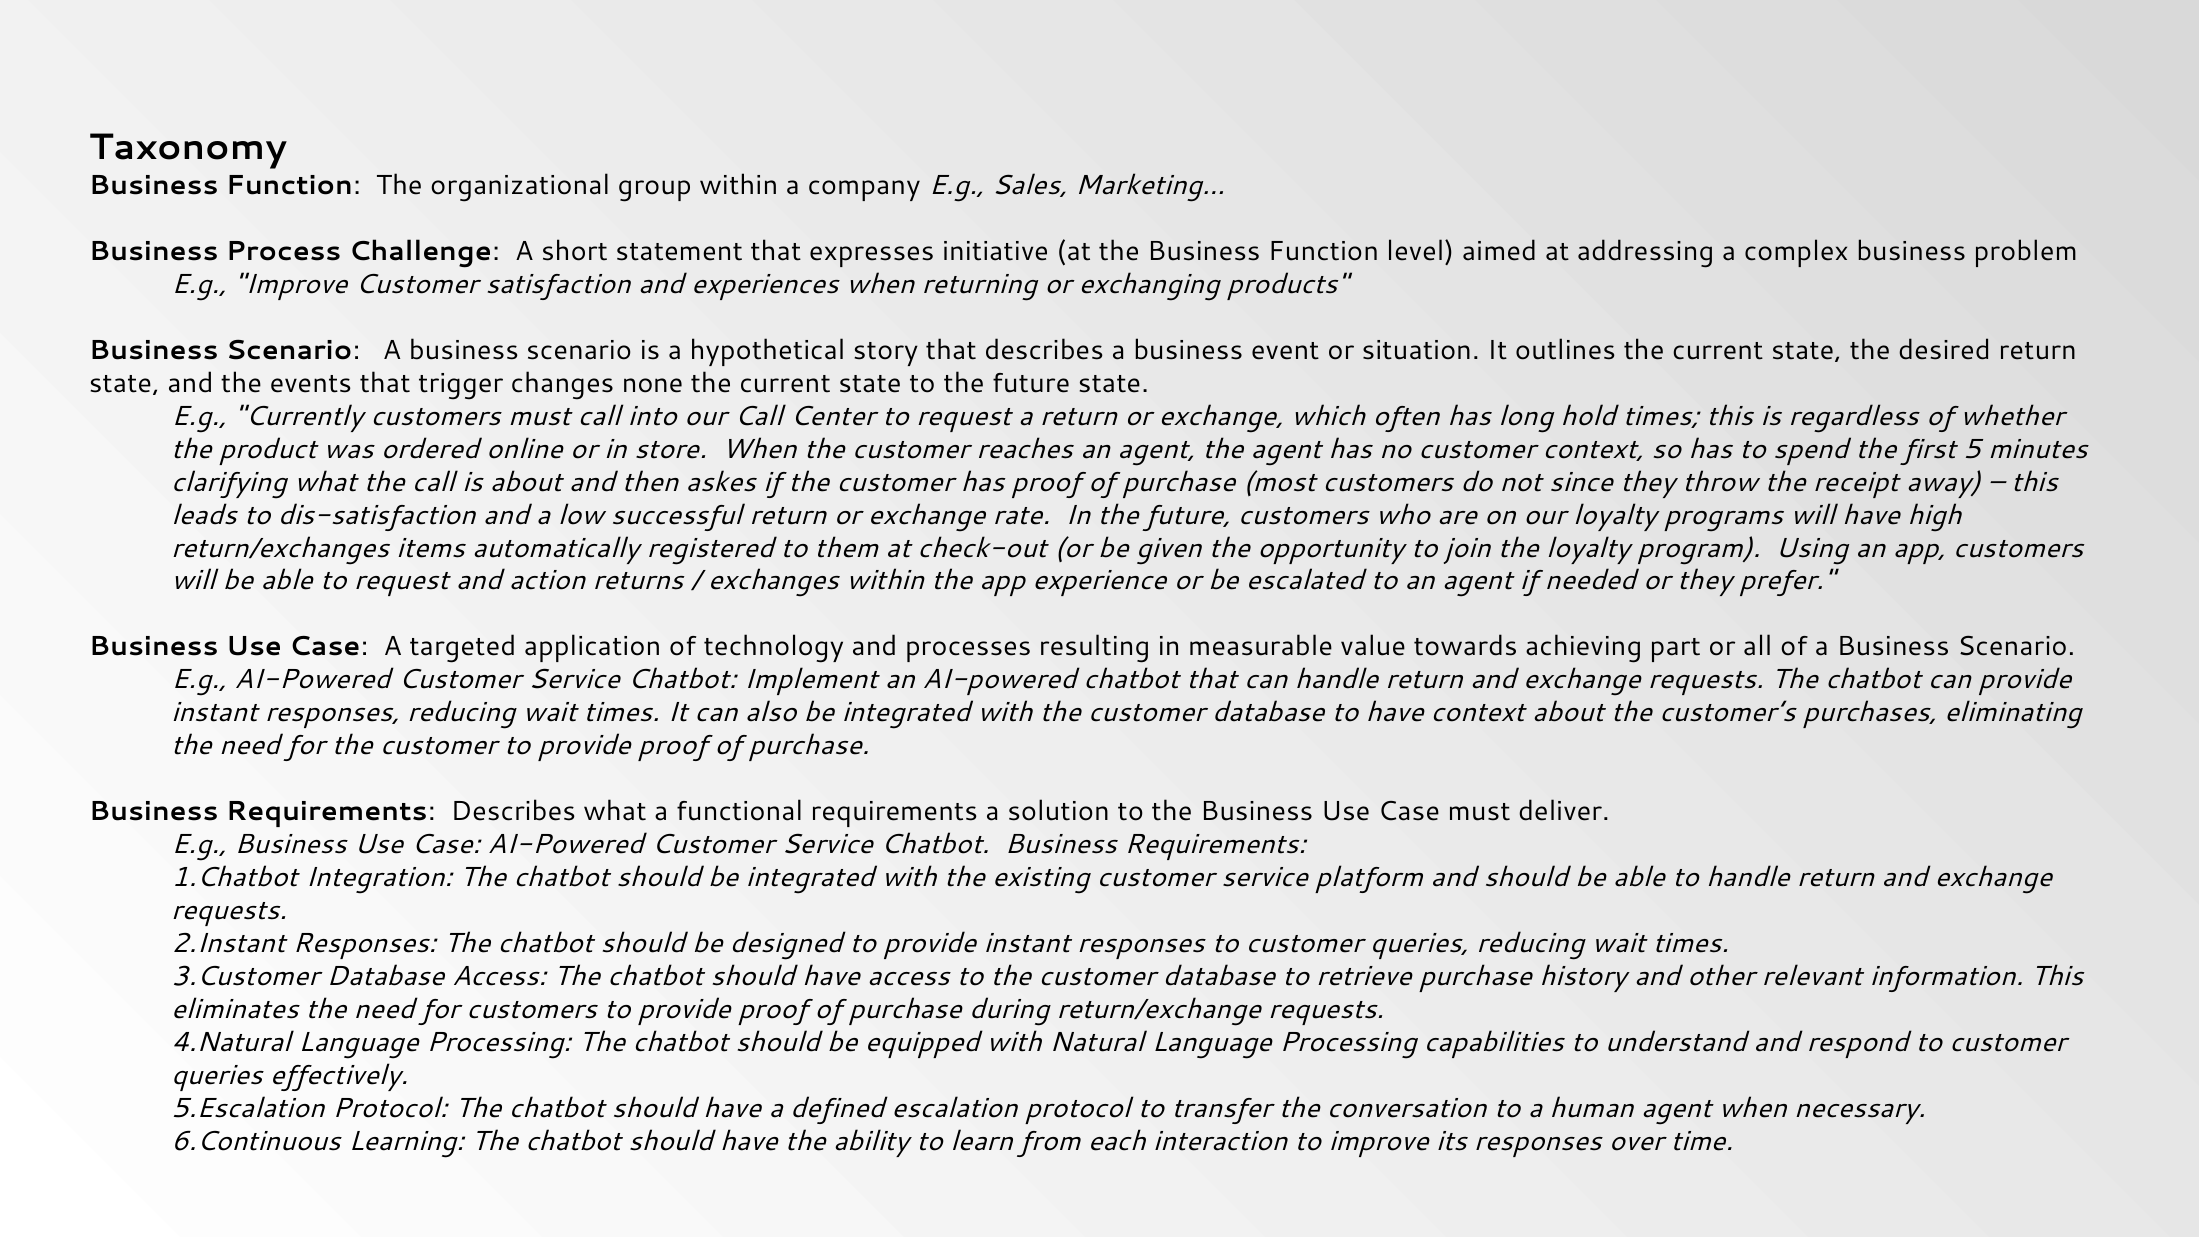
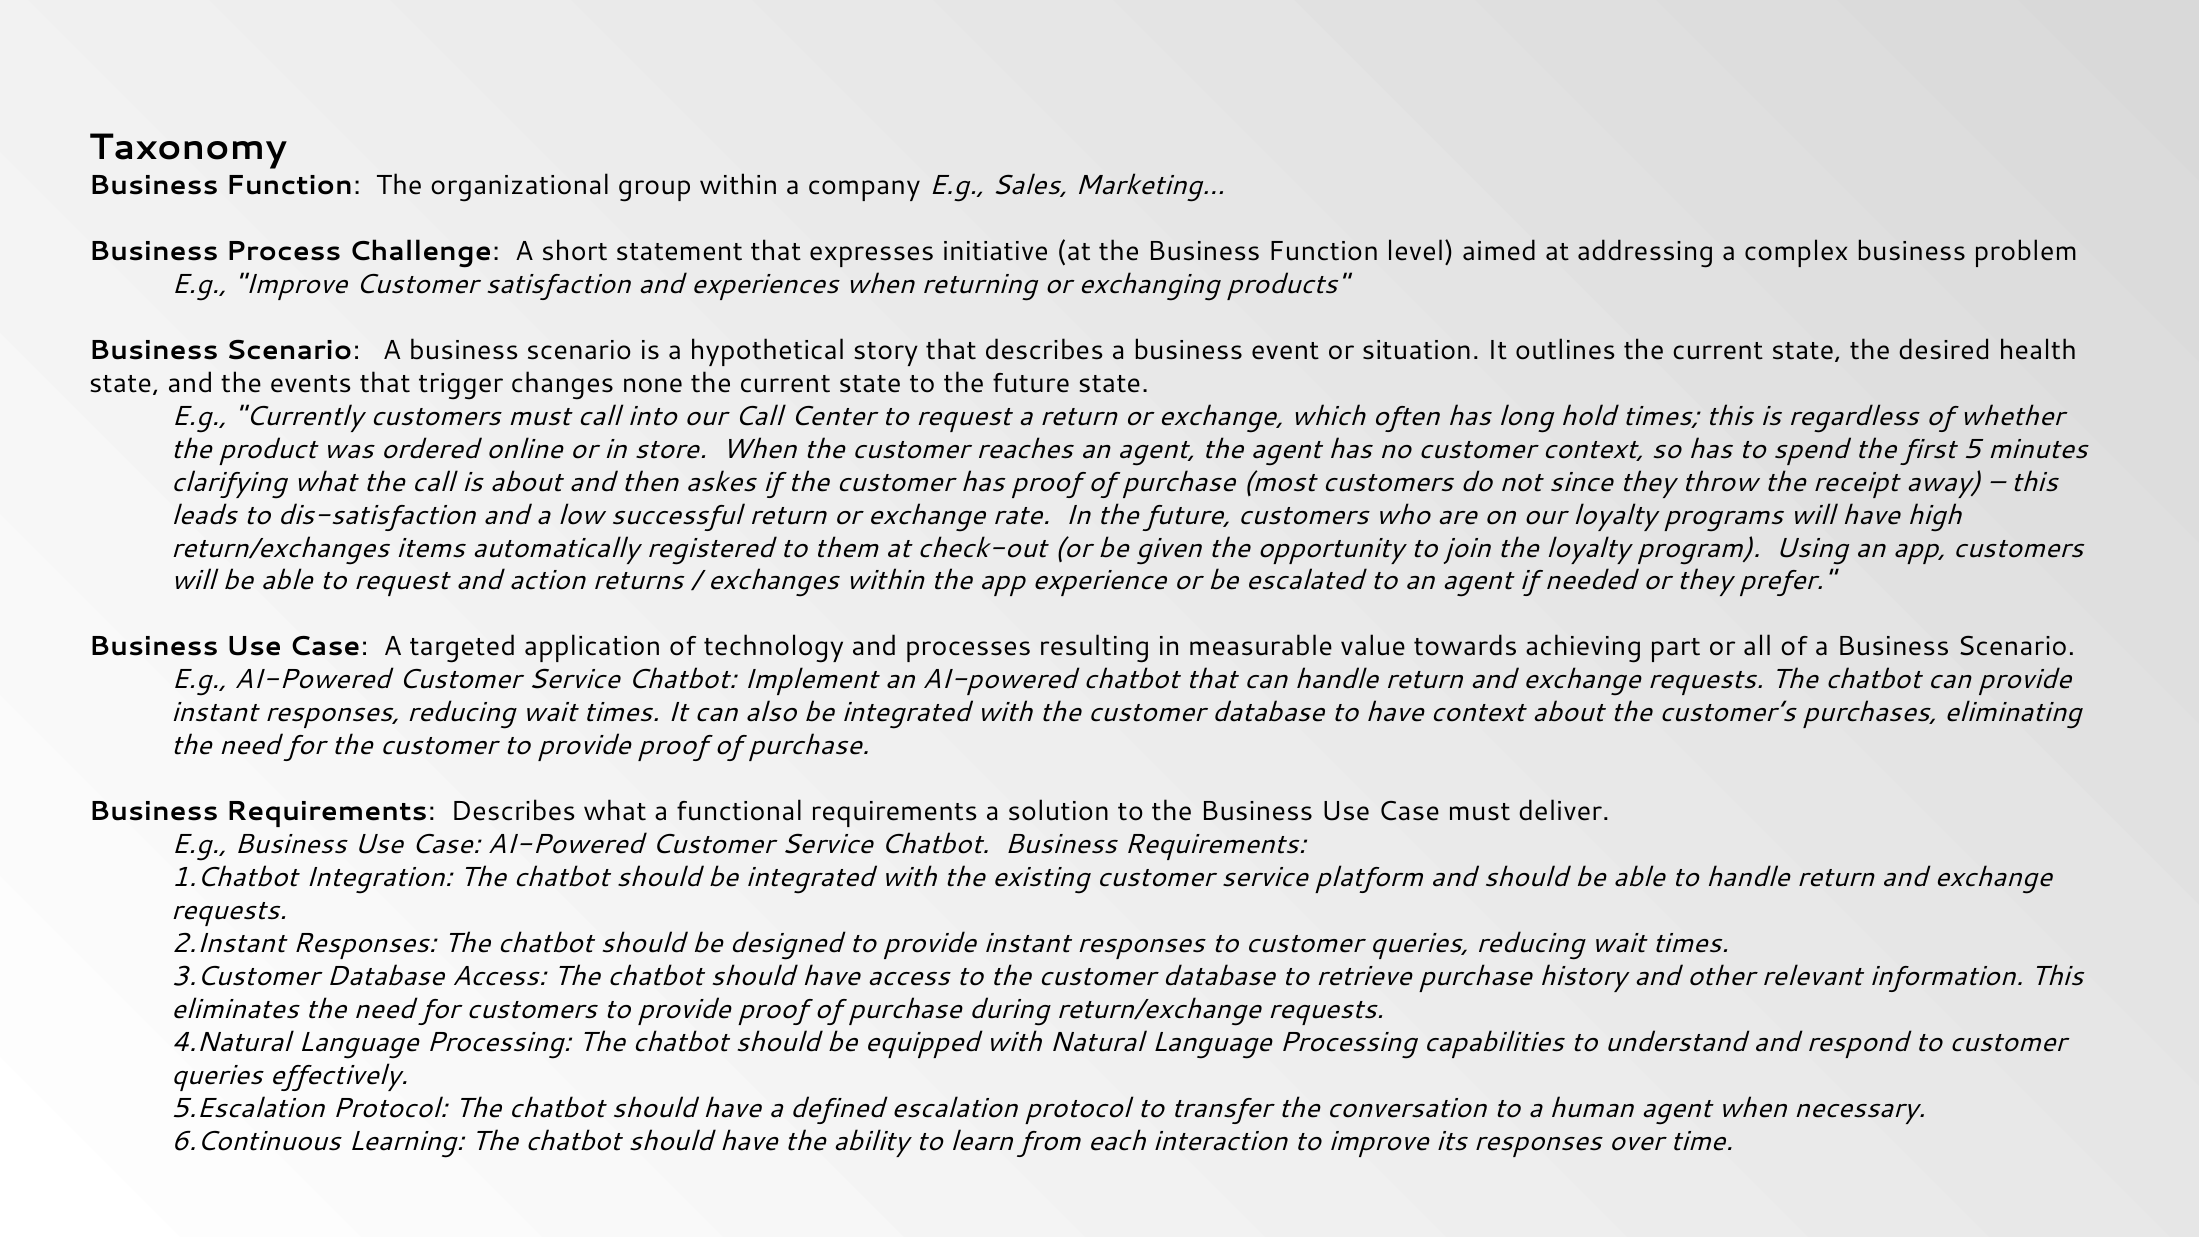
desired return: return -> health
